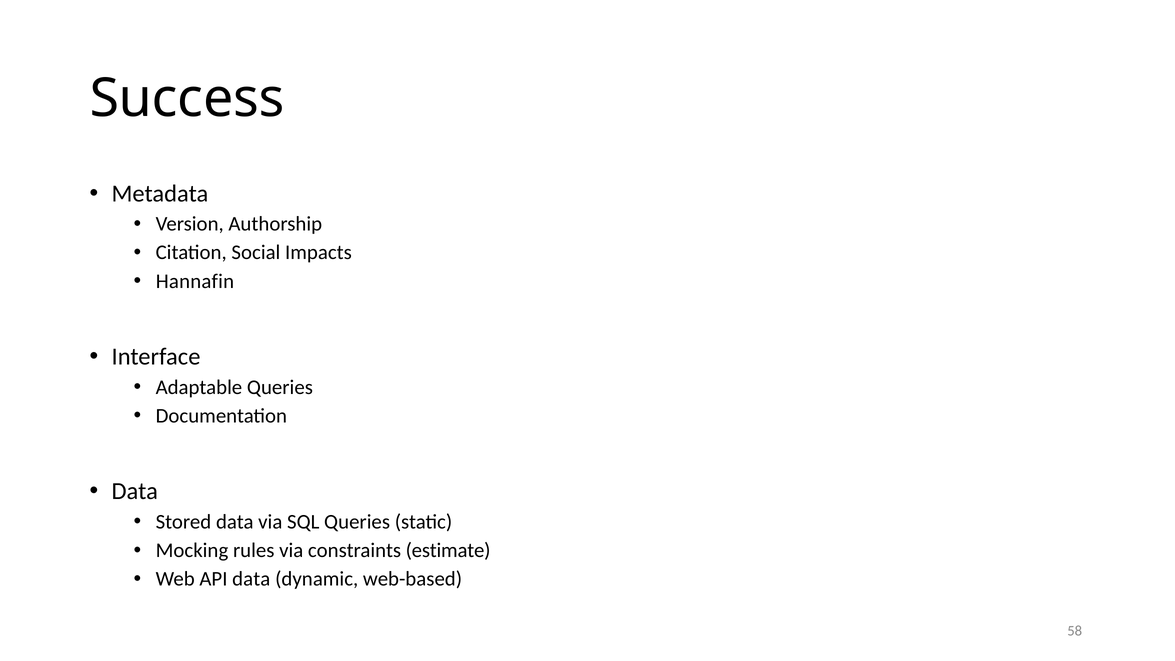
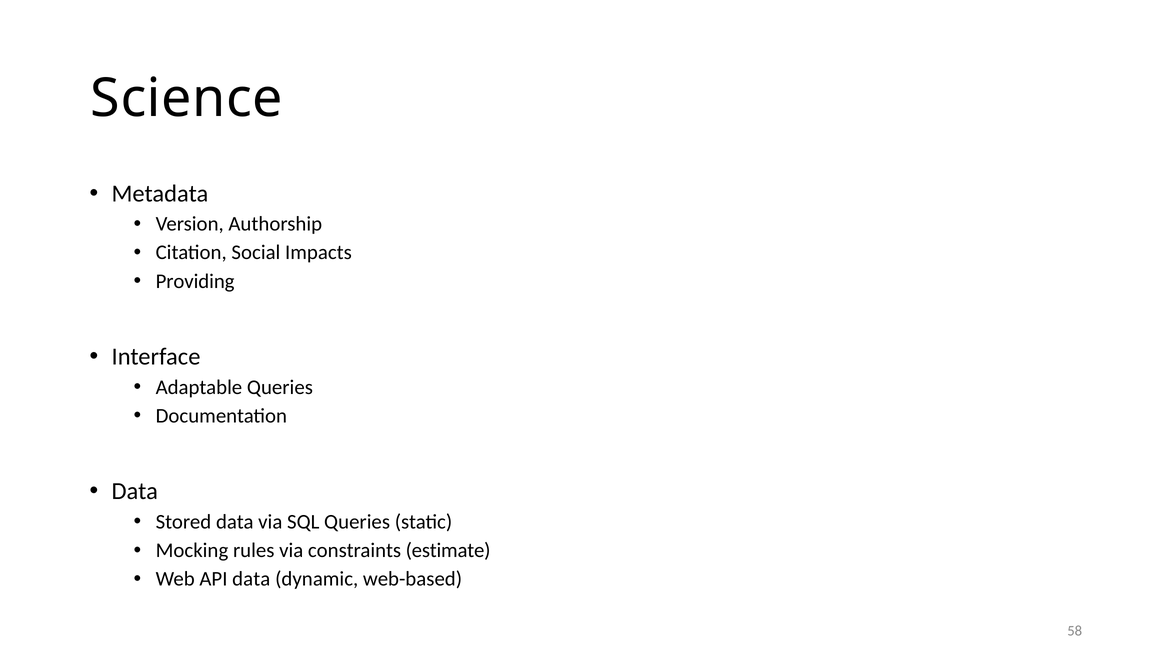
Success: Success -> Science
Hannafin: Hannafin -> Providing
